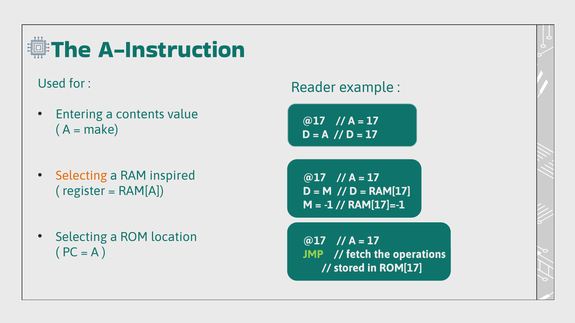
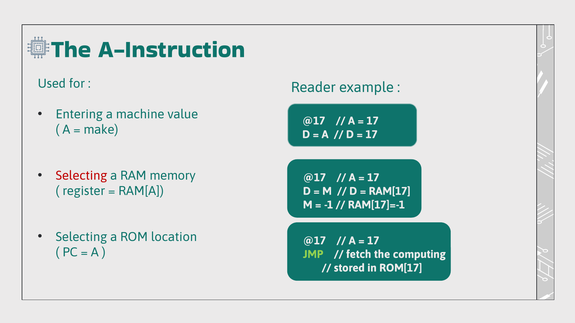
contents: contents -> machine
Selecting at (81, 176) colour: orange -> red
inspired: inspired -> memory
operations: operations -> computing
